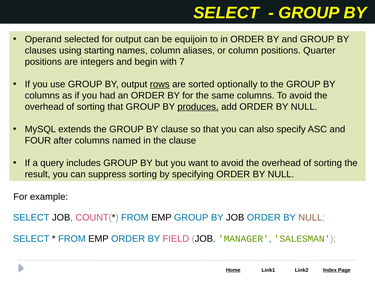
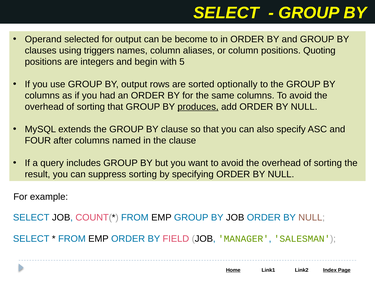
equijoin: equijoin -> become
starting: starting -> triggers
Quarter: Quarter -> Quoting
7: 7 -> 5
rows underline: present -> none
